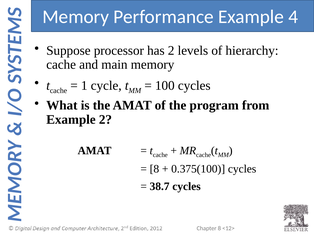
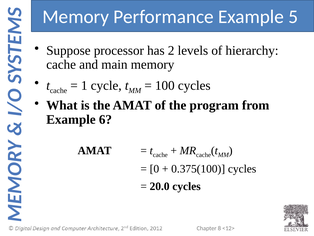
4: 4 -> 5
Example 2: 2 -> 6
8 at (154, 168): 8 -> 0
38.7: 38.7 -> 20.0
